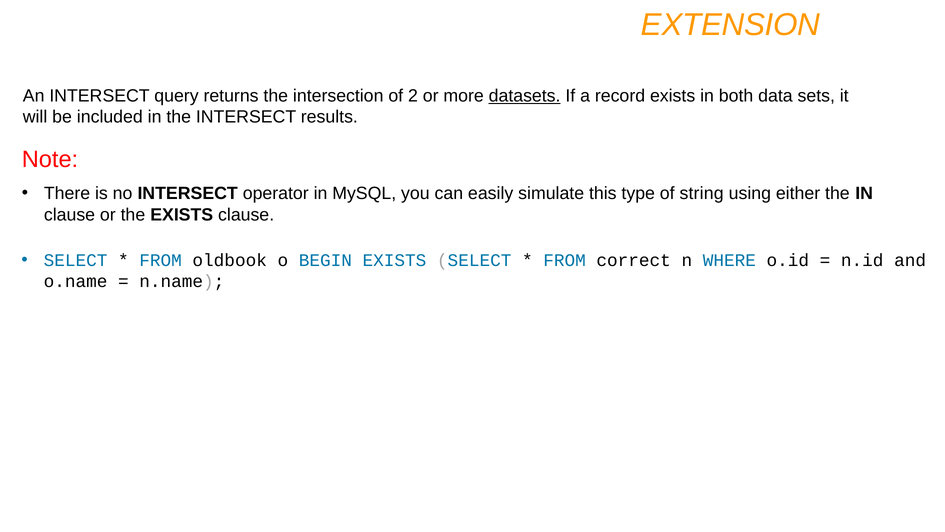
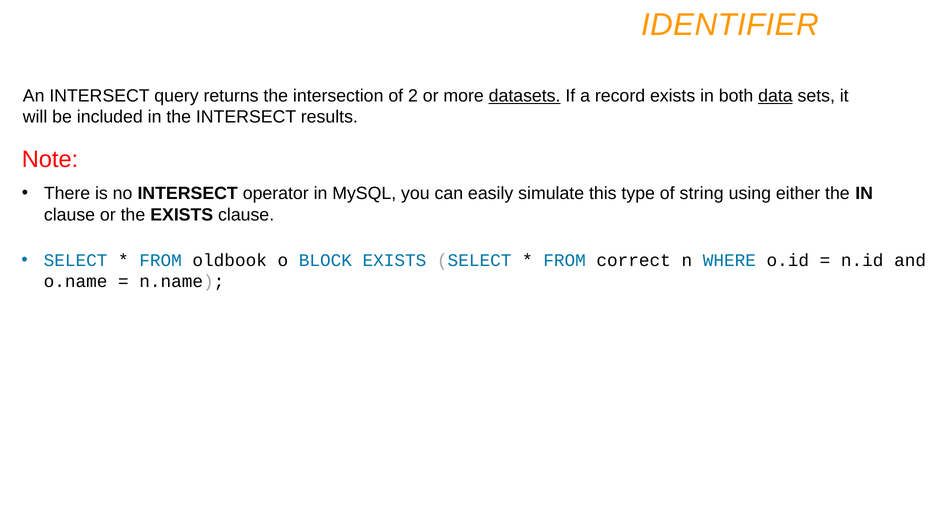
EXTENSION: EXTENSION -> IDENTIFIER
data underline: none -> present
BEGIN: BEGIN -> BLOCK
